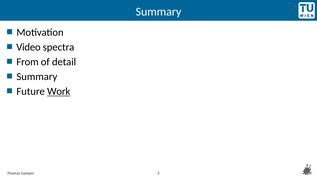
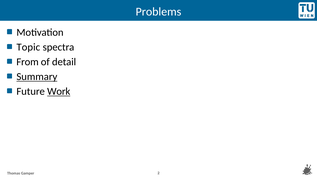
Summary at (158, 12): Summary -> Problems
Video: Video -> Topic
Summary at (37, 77) underline: none -> present
